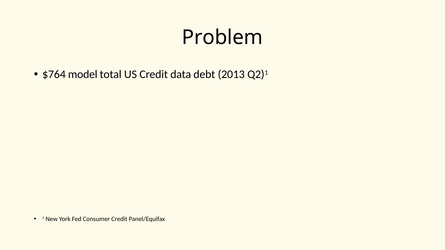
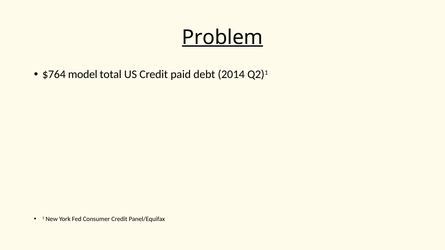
Problem underline: none -> present
data: data -> paid
2013: 2013 -> 2014
